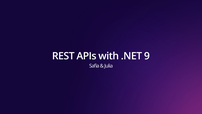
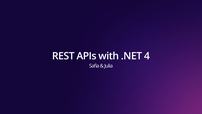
9: 9 -> 4
